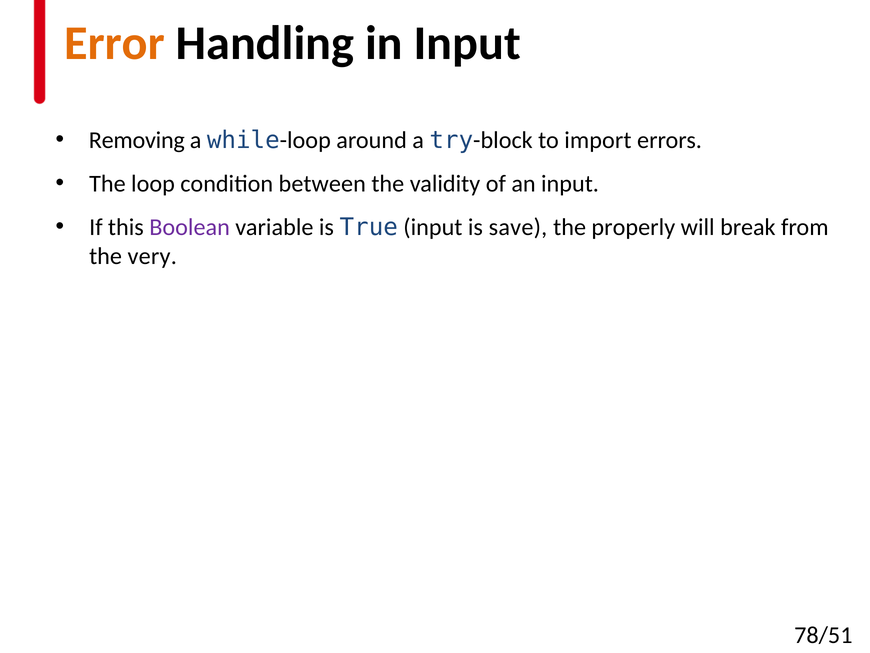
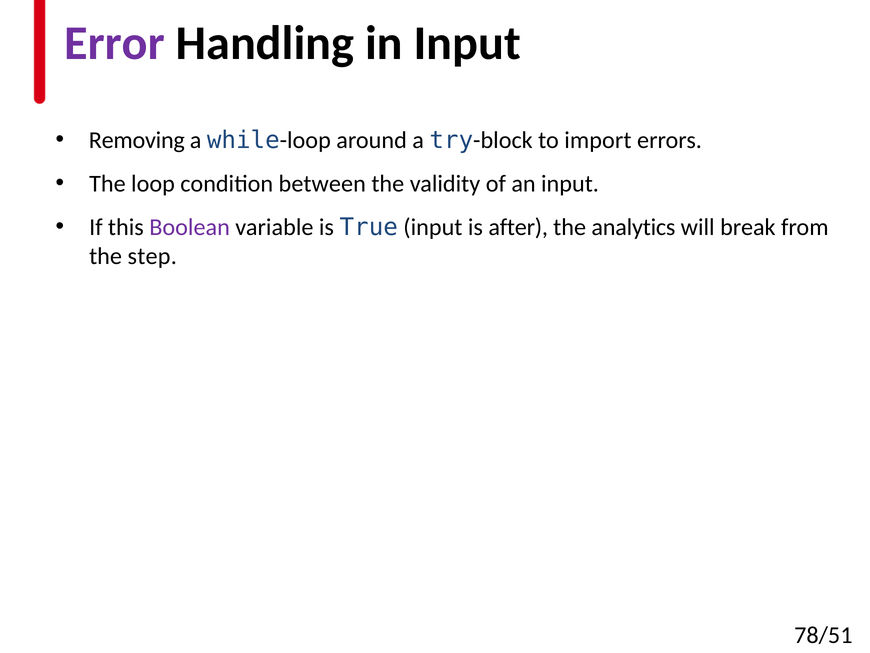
Error colour: orange -> purple
save: save -> after
properly: properly -> analytics
very: very -> step
